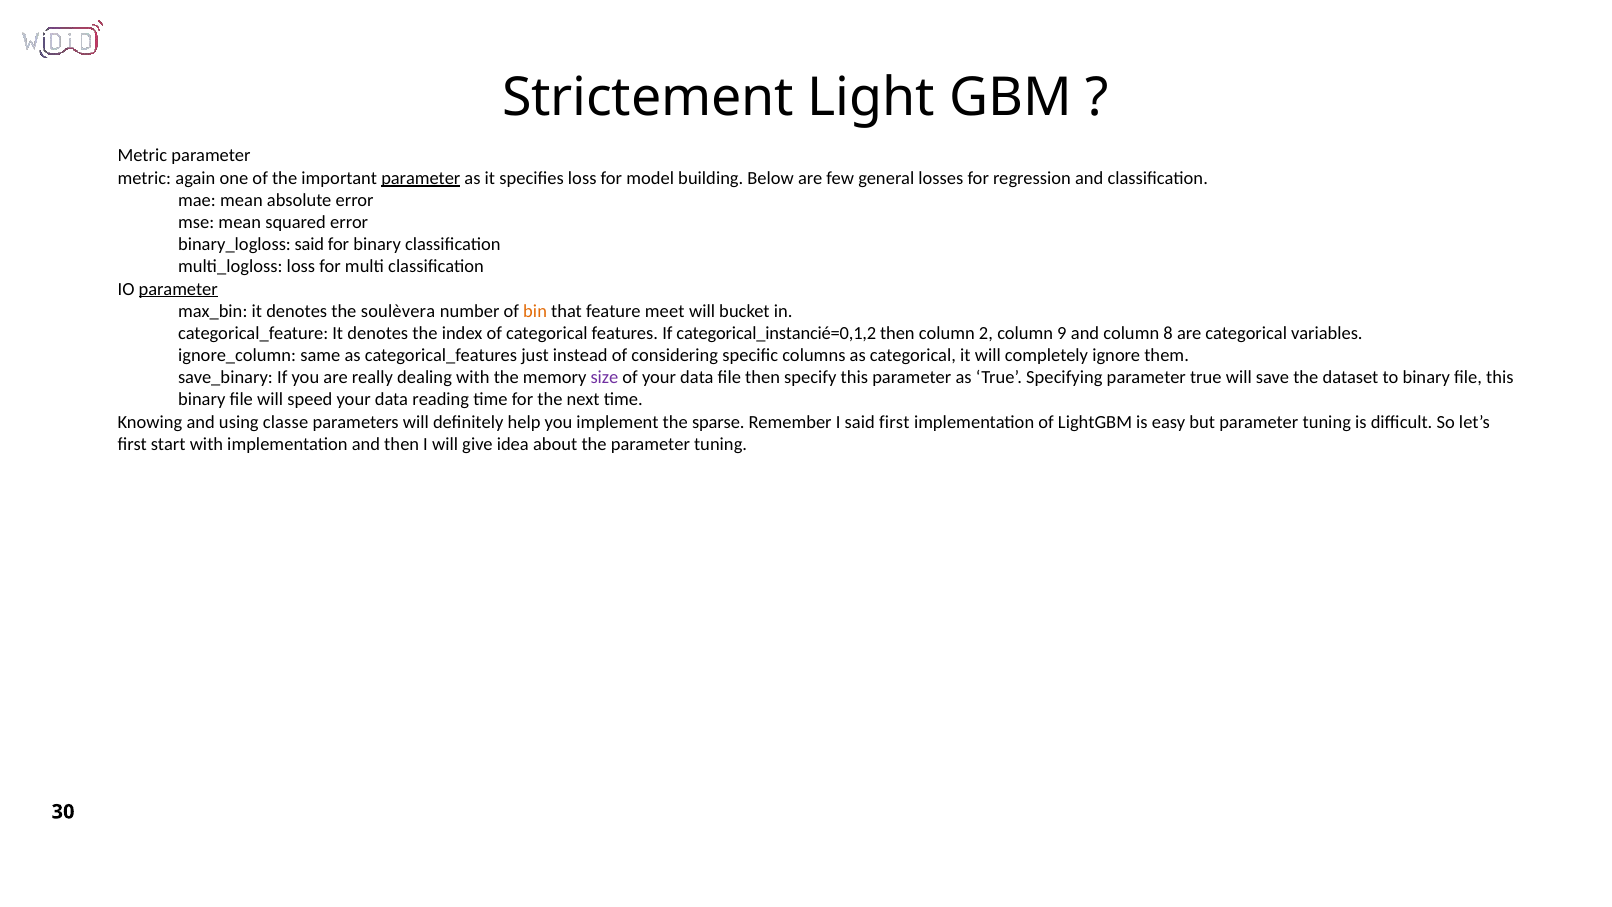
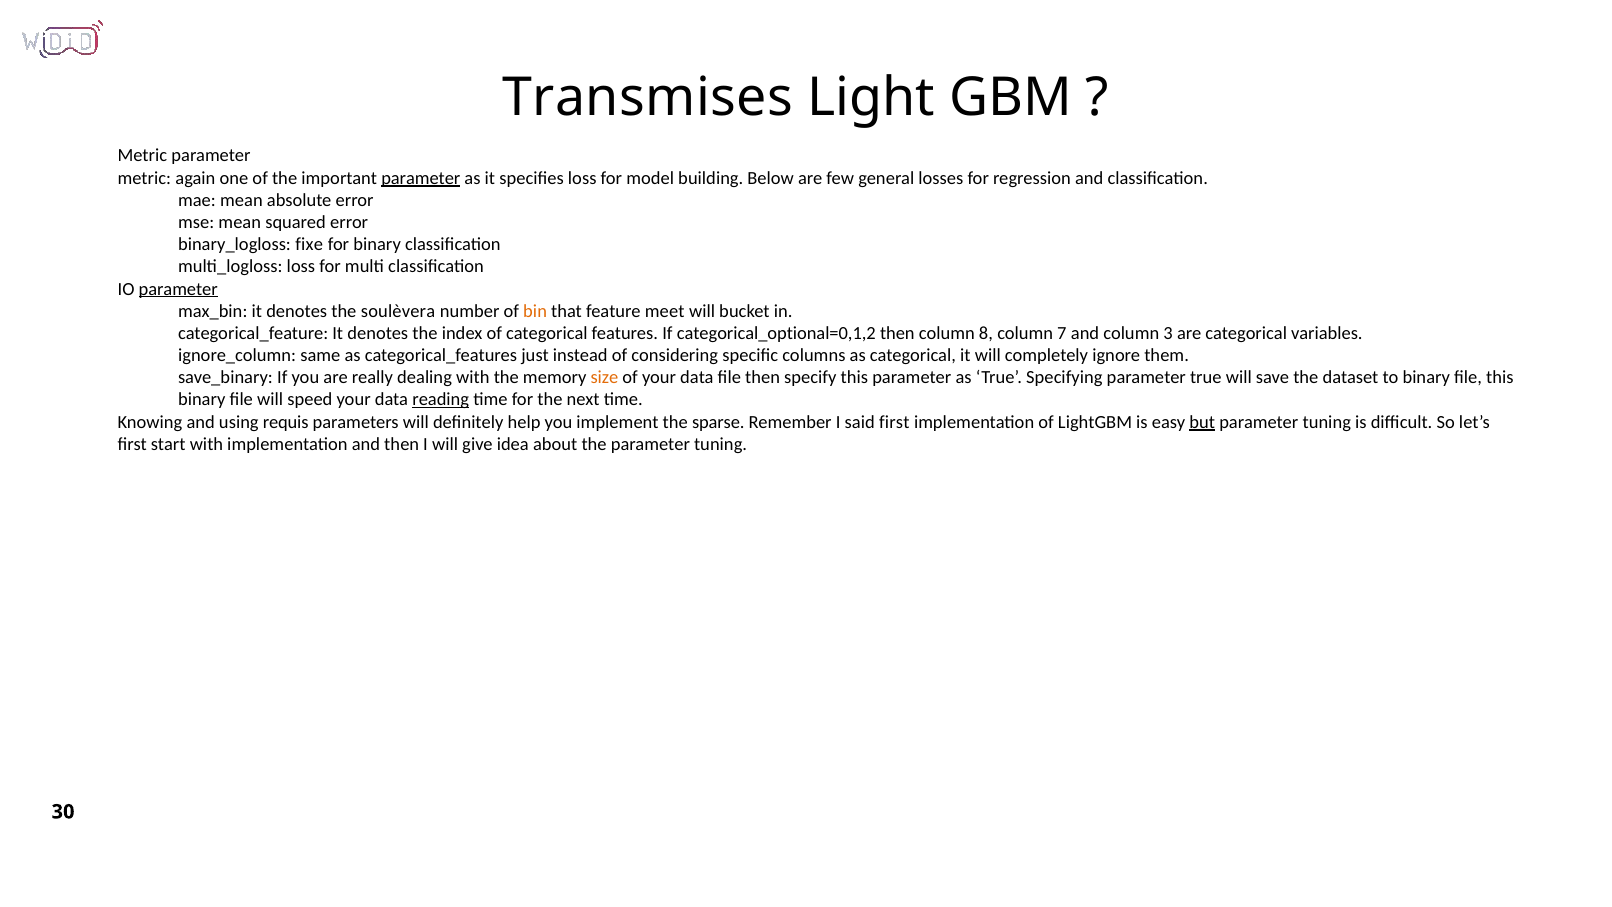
Strictement: Strictement -> Transmises
binary_logloss said: said -> fixe
categorical_instancié=0,1,2: categorical_instancié=0,1,2 -> categorical_optional=0,1,2
2: 2 -> 8
9: 9 -> 7
8: 8 -> 3
size colour: purple -> orange
reading underline: none -> present
classe: classe -> requis
but underline: none -> present
